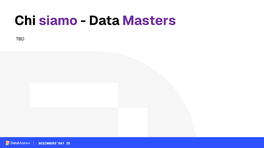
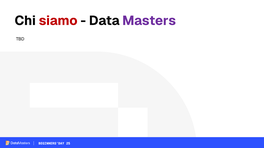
siamo colour: purple -> red
